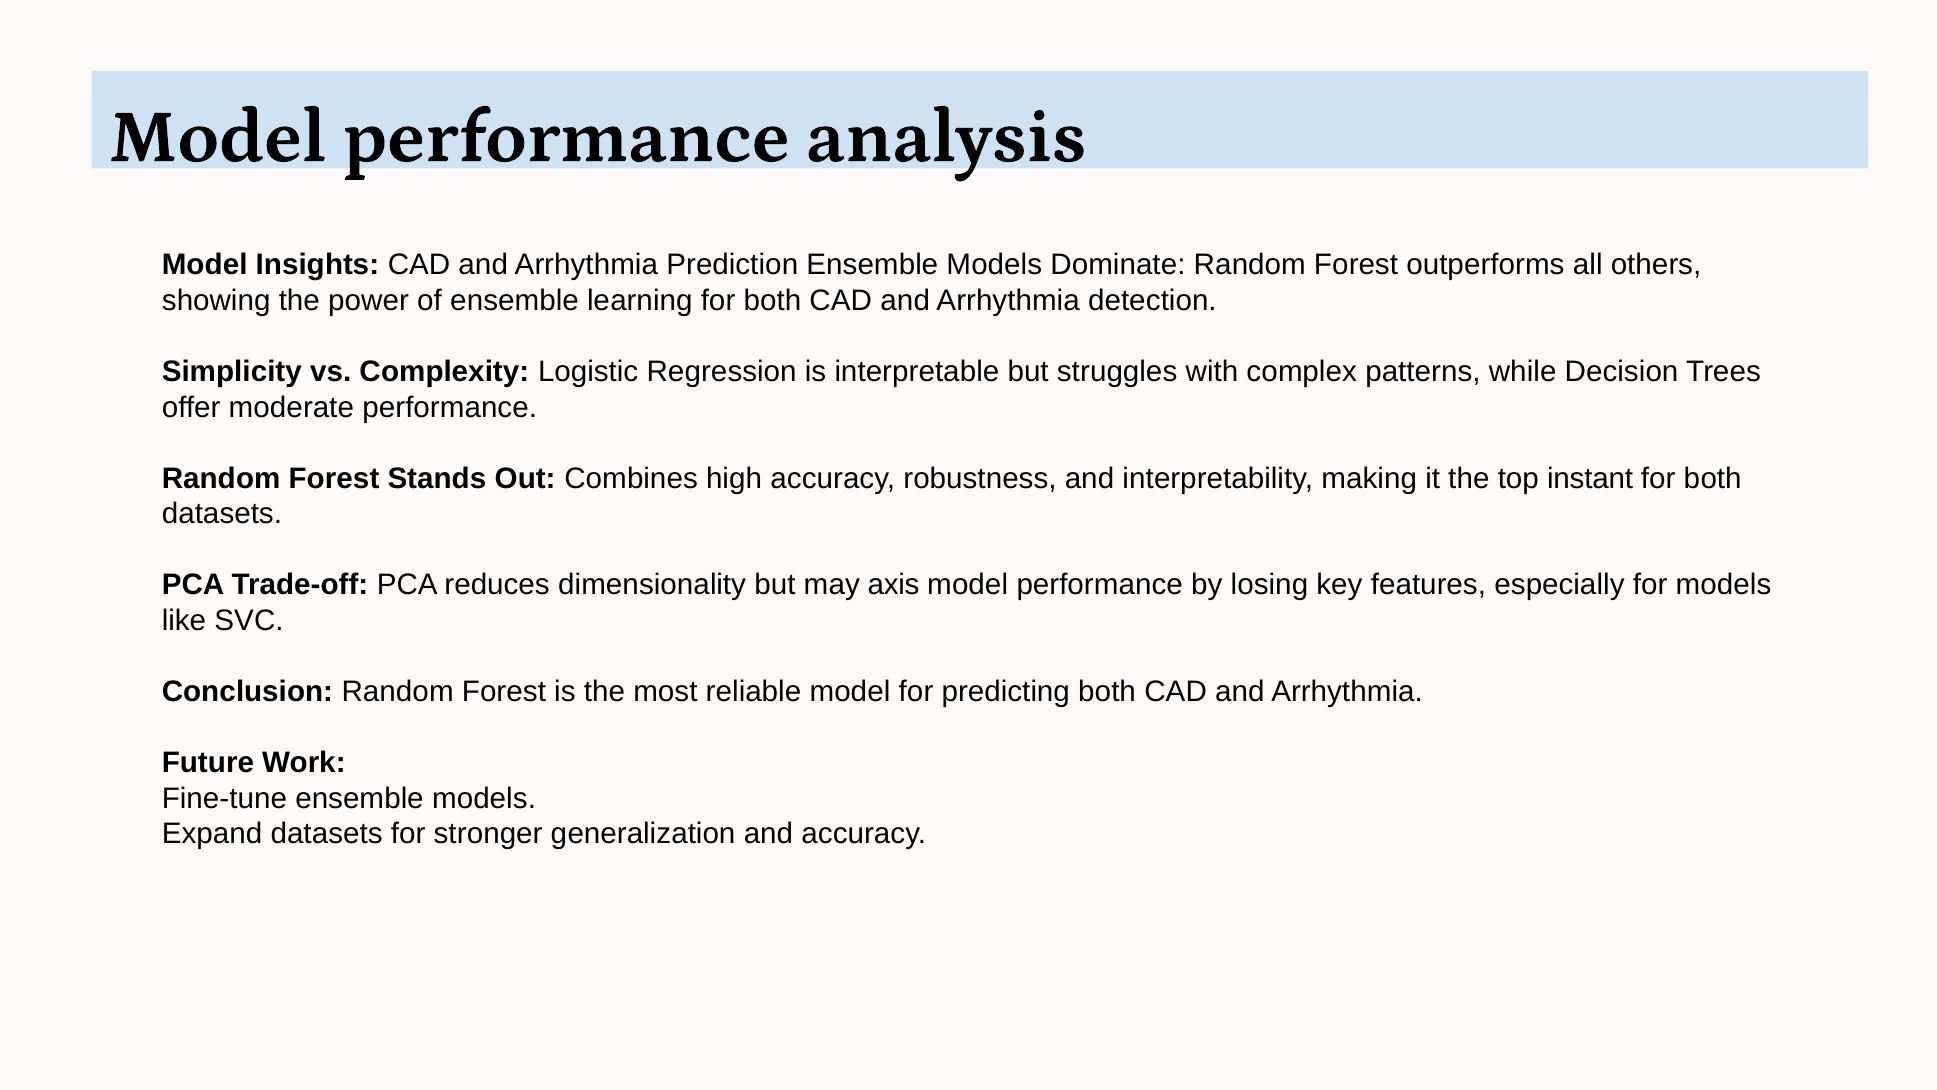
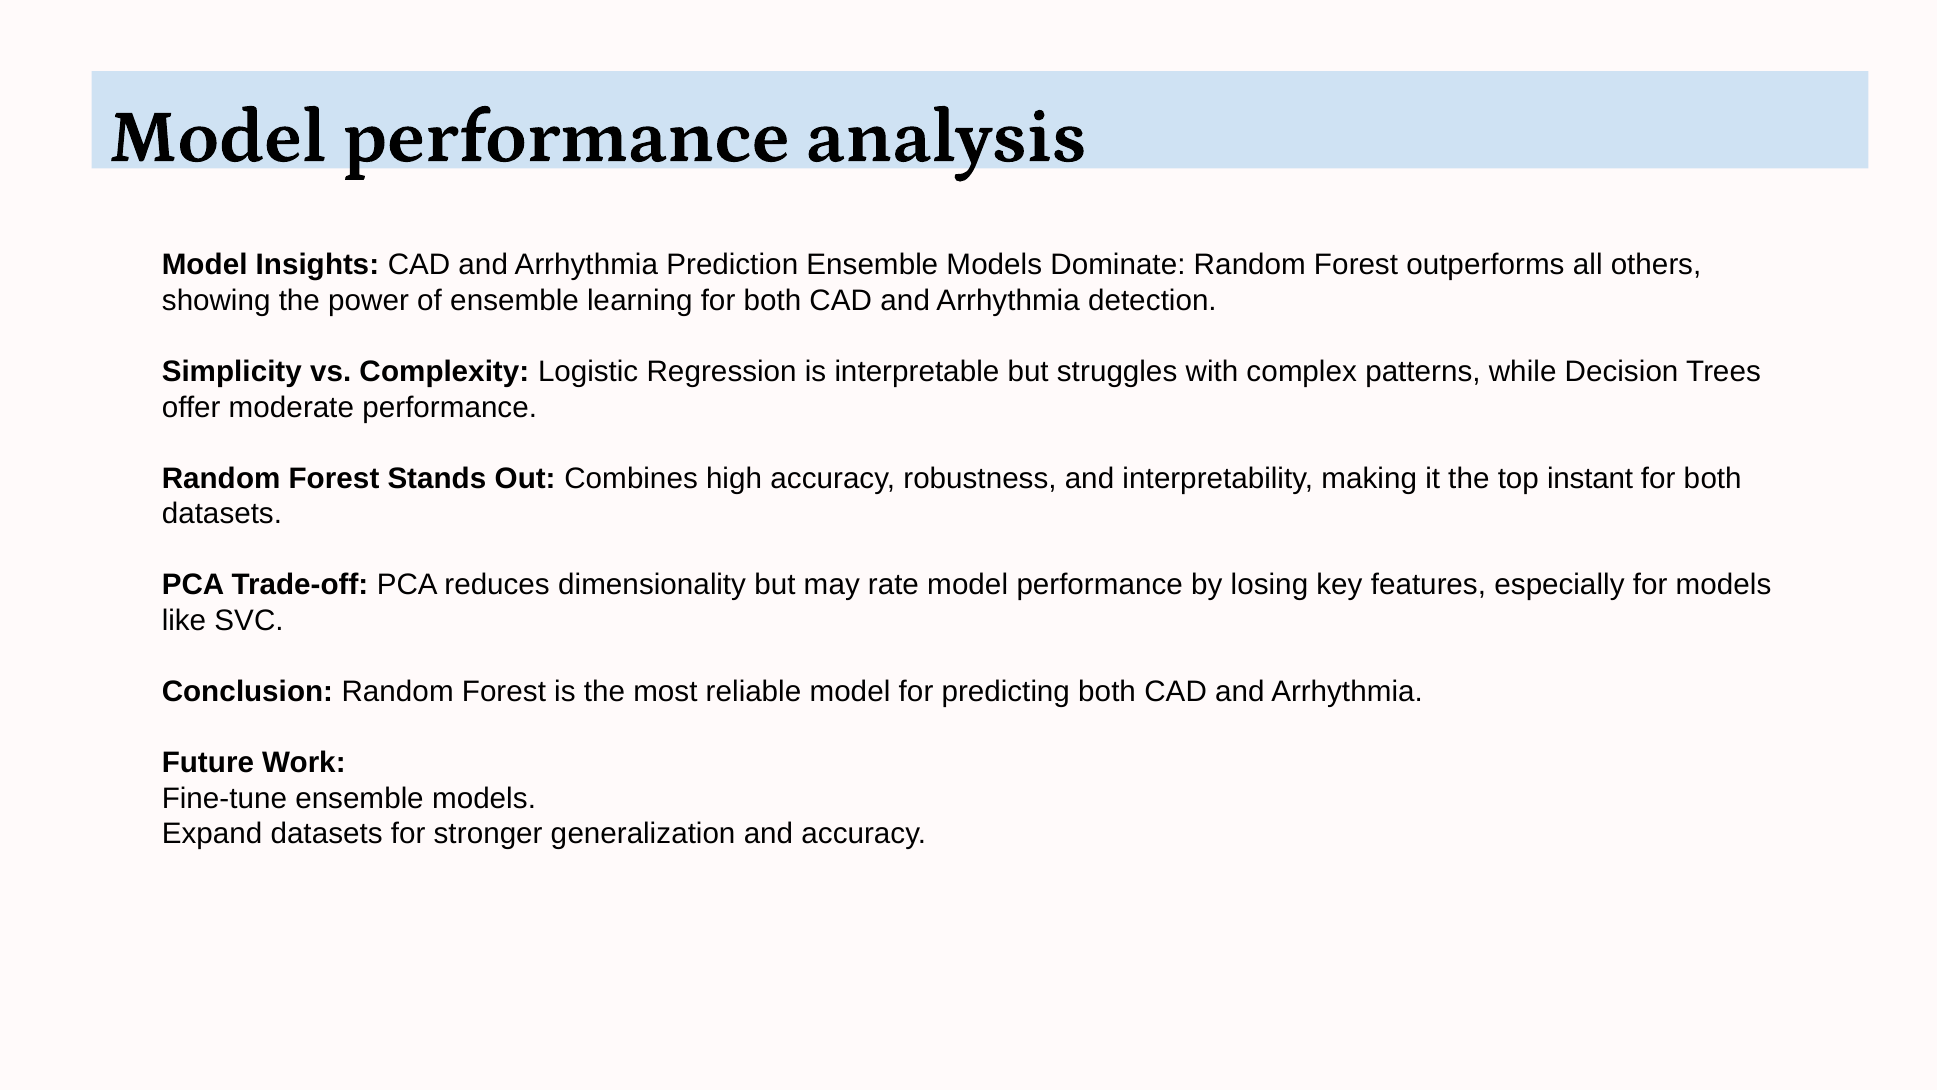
axis: axis -> rate
